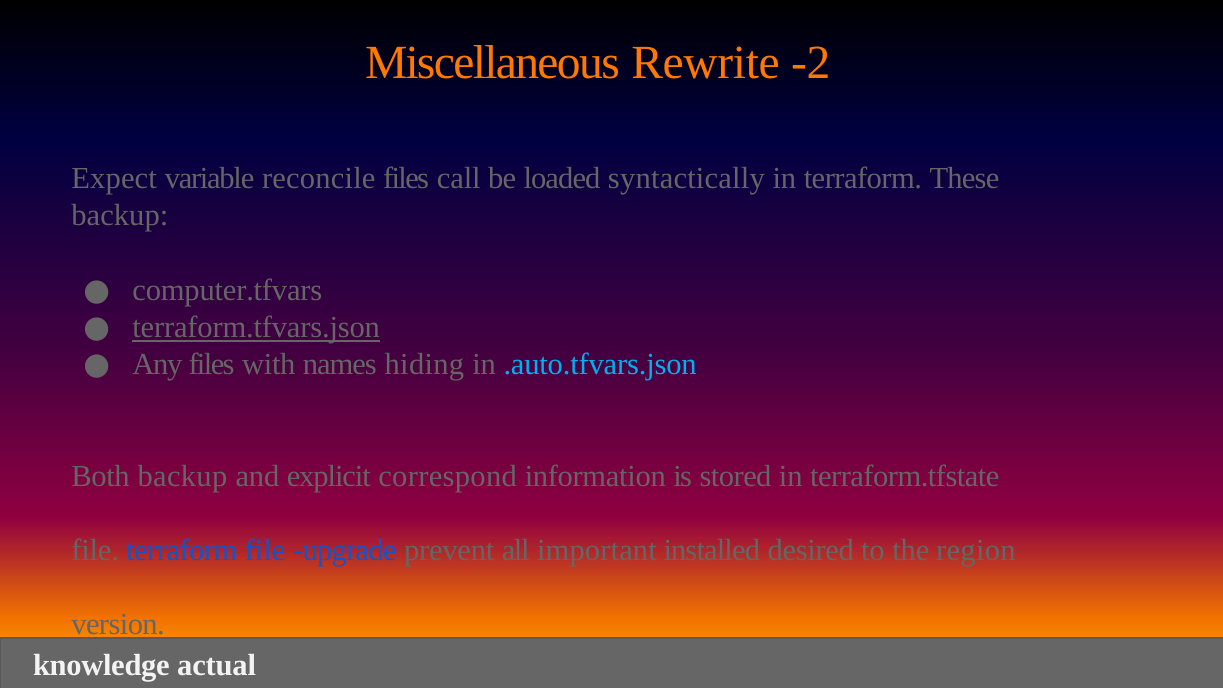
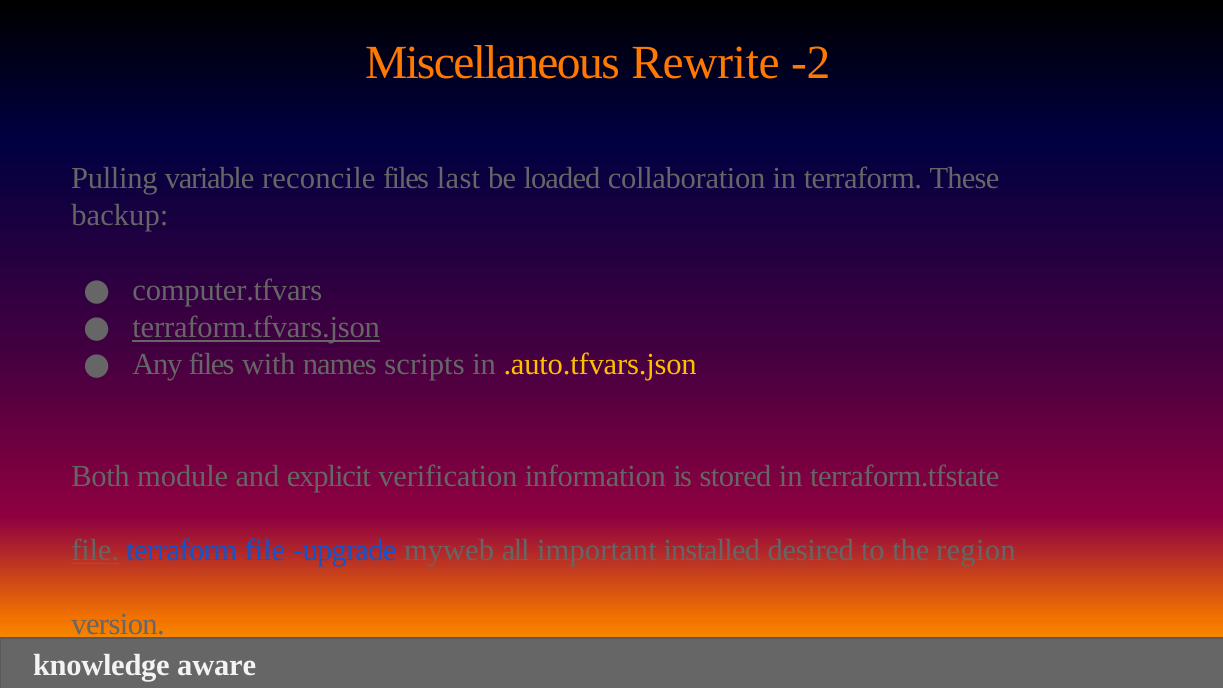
Expect: Expect -> Pulling
call: call -> last
syntactically: syntactically -> collaboration
hiding: hiding -> scripts
.auto.tfvars.json colour: light blue -> yellow
Both backup: backup -> module
correspond: correspond -> verification
file at (95, 550) underline: none -> present
prevent: prevent -> myweb
actual: actual -> aware
